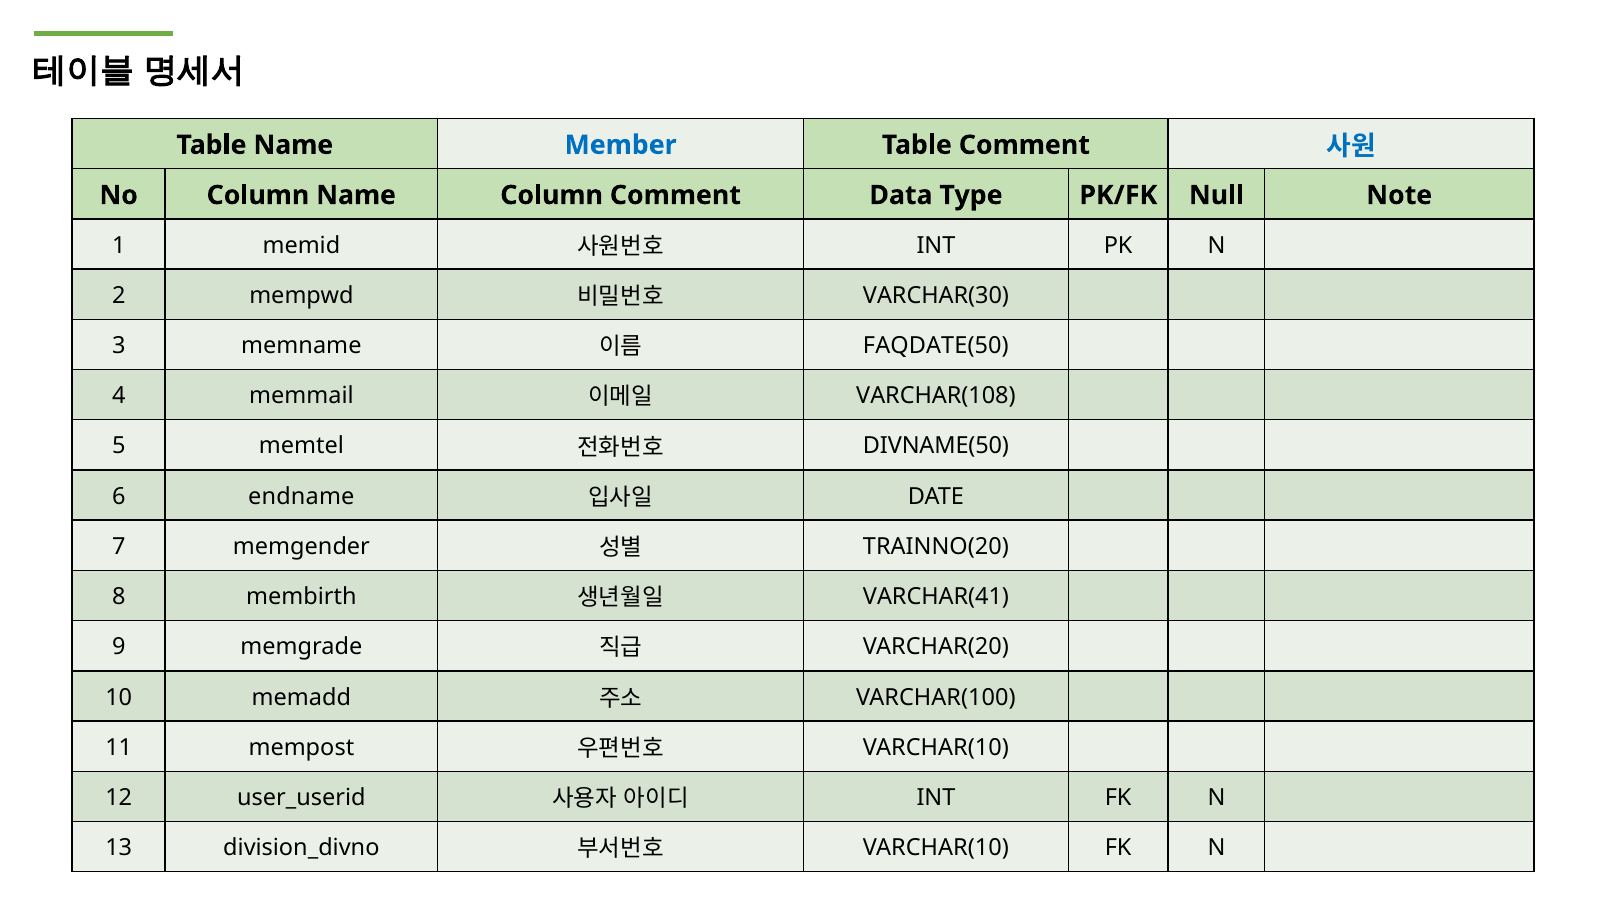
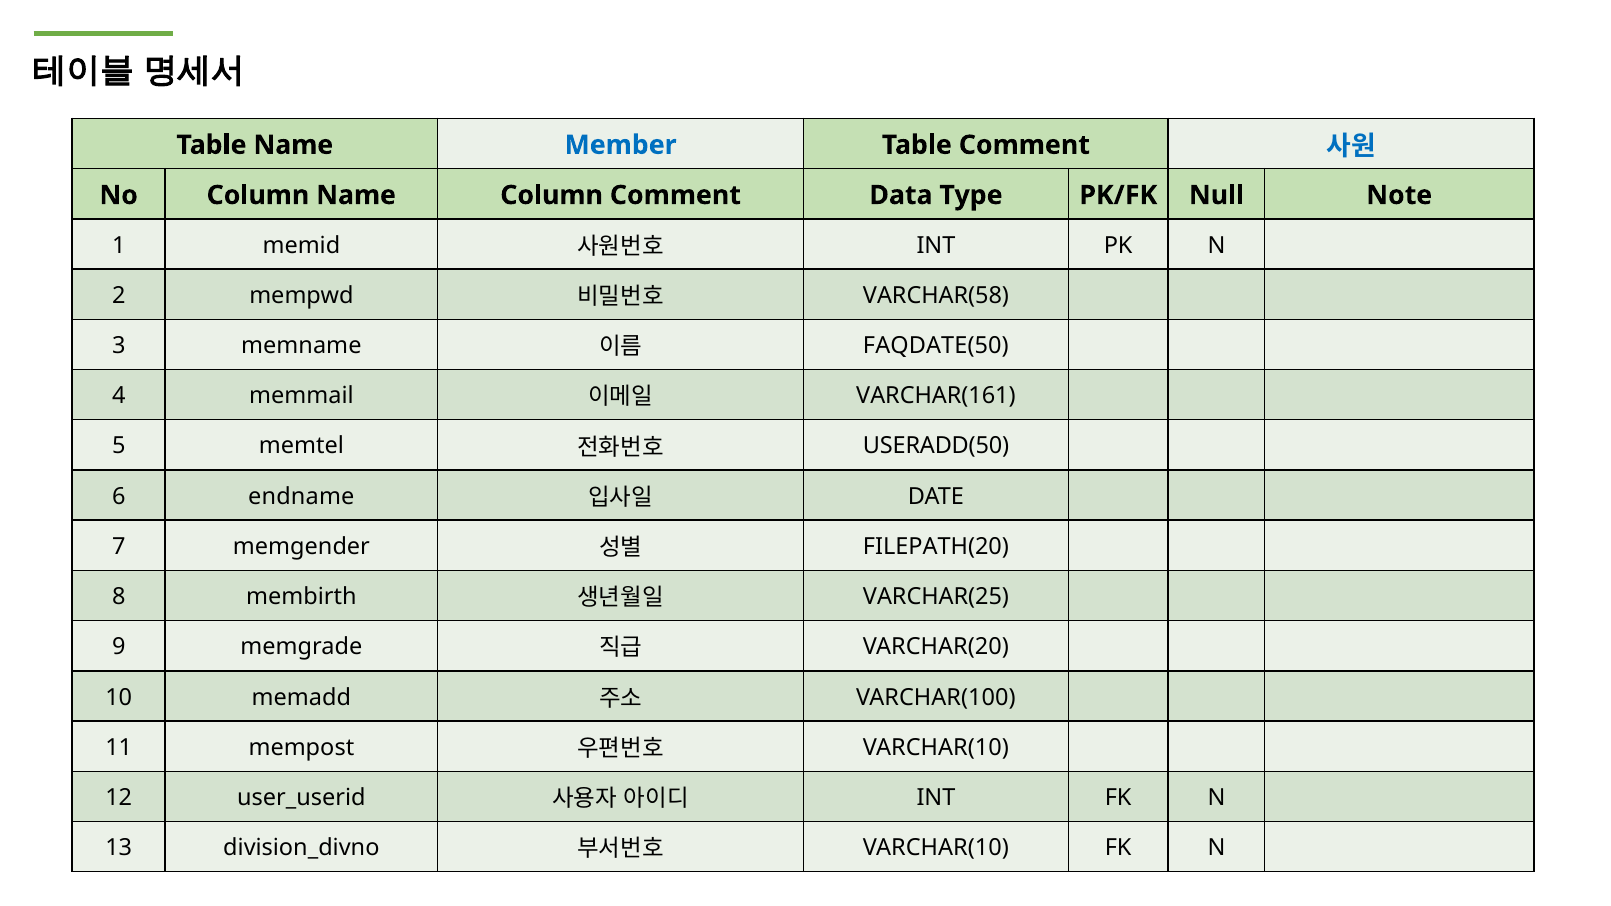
VARCHAR(30: VARCHAR(30 -> VARCHAR(58
VARCHAR(108: VARCHAR(108 -> VARCHAR(161
DIVNAME(50: DIVNAME(50 -> USERADD(50
TRAINNO(20: TRAINNO(20 -> FILEPATH(20
VARCHAR(41: VARCHAR(41 -> VARCHAR(25
